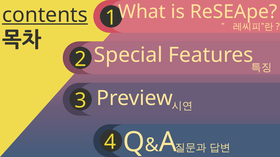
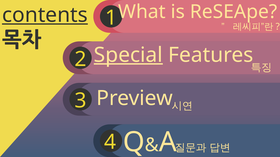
Special underline: none -> present
